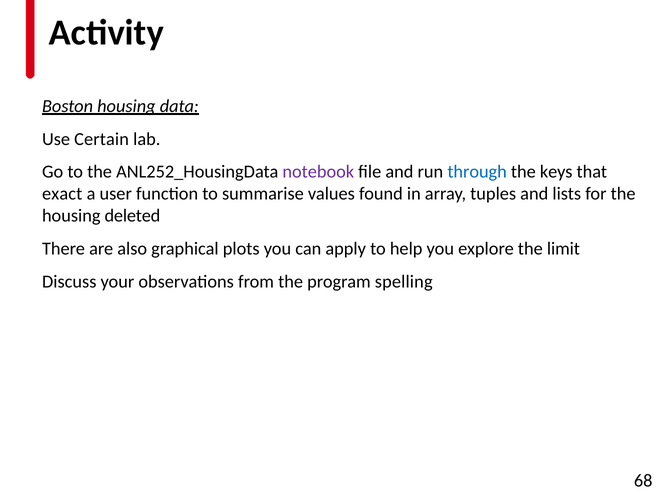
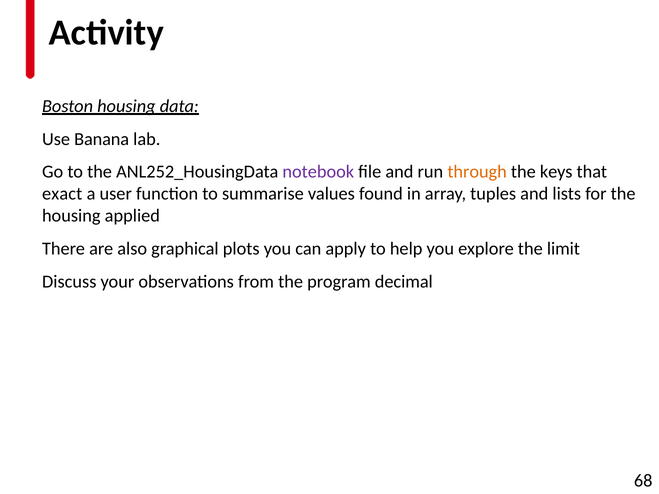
Certain: Certain -> Banana
through colour: blue -> orange
deleted: deleted -> applied
spelling: spelling -> decimal
